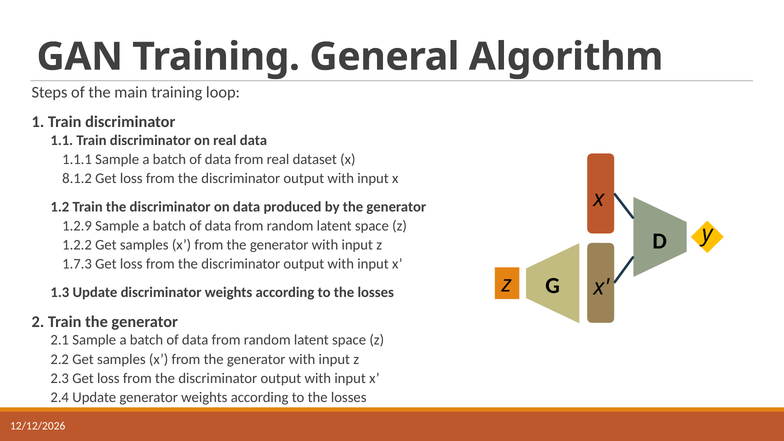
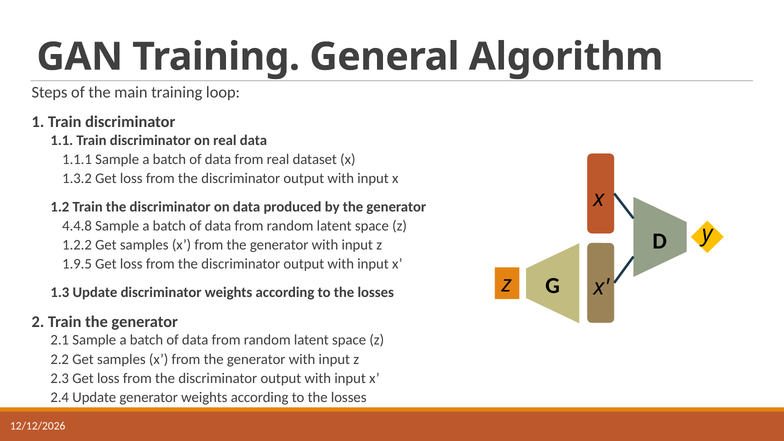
8.1.2: 8.1.2 -> 1.3.2
1.2.9: 1.2.9 -> 4.4.8
1.7.3: 1.7.3 -> 1.9.5
